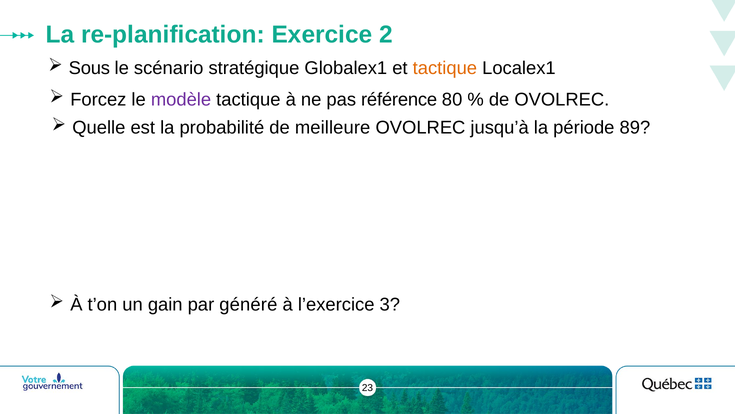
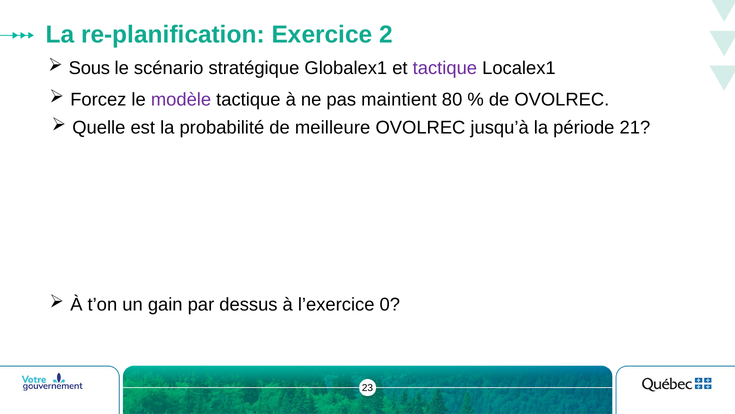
tactique at (445, 68) colour: orange -> purple
référence: référence -> maintient
89: 89 -> 21
généré: généré -> dessus
3: 3 -> 0
